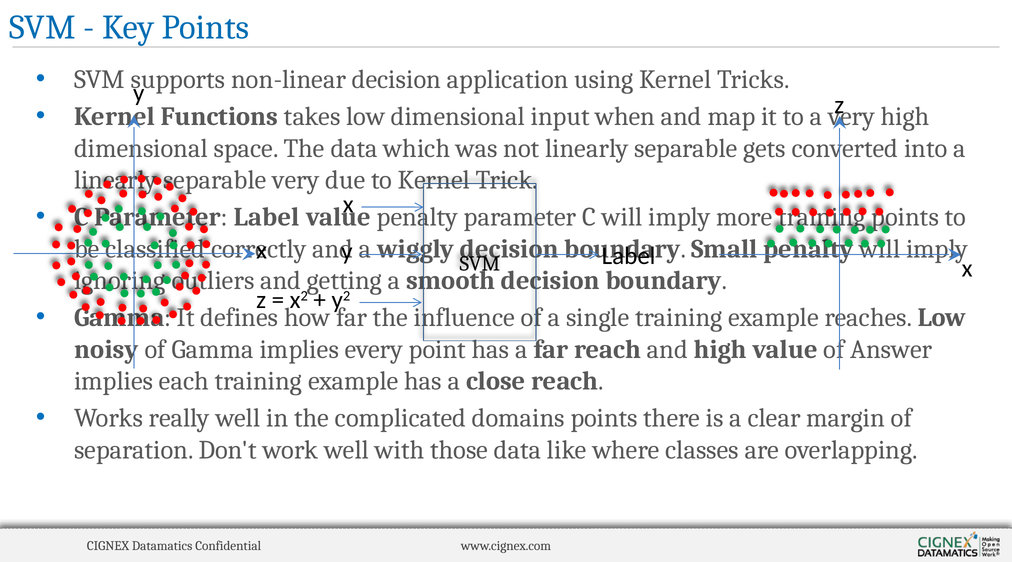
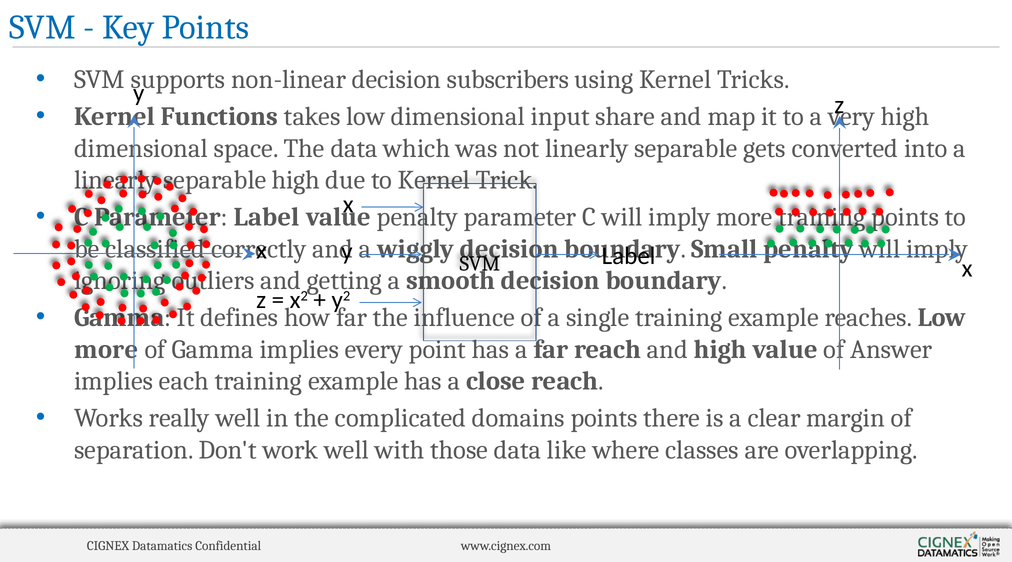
application: application -> subscribers
when: when -> share
very at (296, 180): very -> high
noisy at (106, 350): noisy -> more
